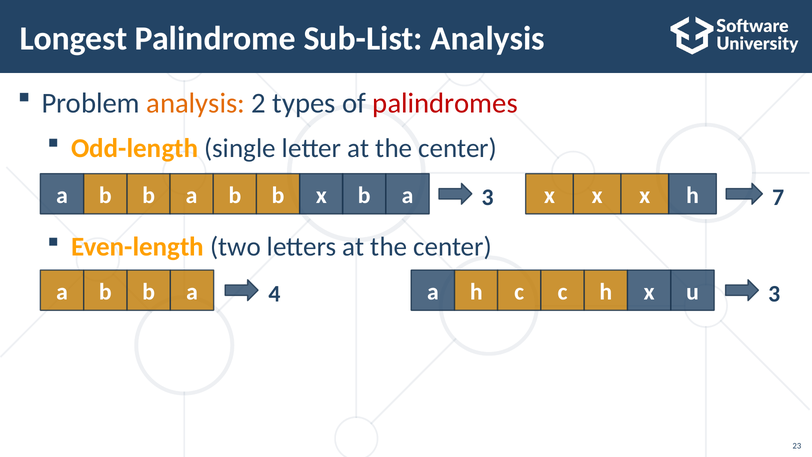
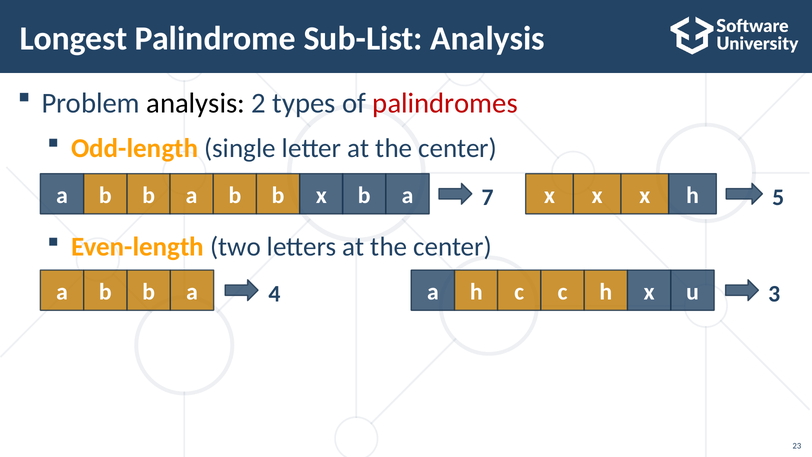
analysis at (196, 103) colour: orange -> black
a 3: 3 -> 7
7: 7 -> 5
